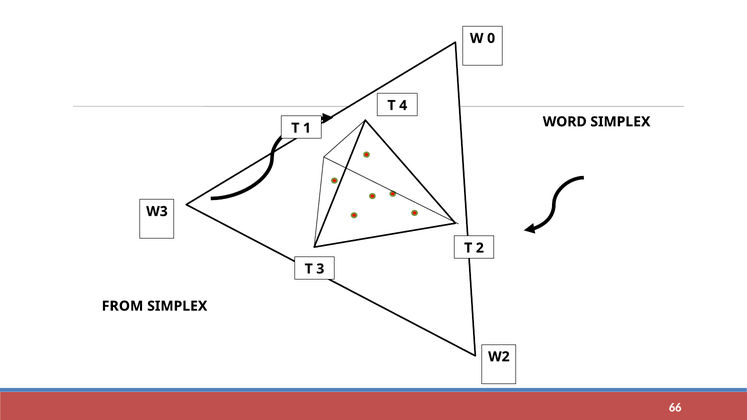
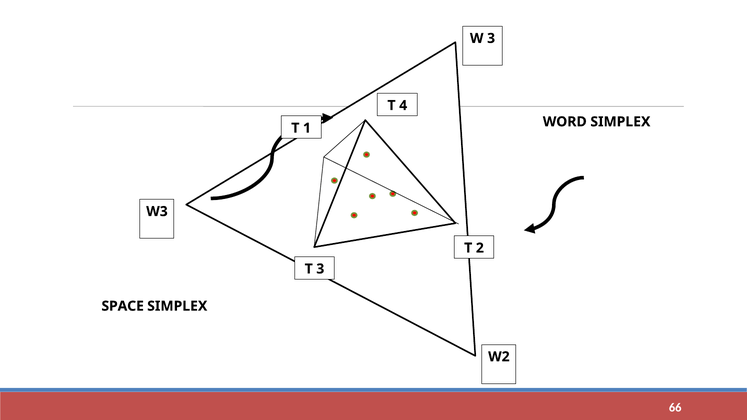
W 0: 0 -> 3
FROM: FROM -> SPACE
